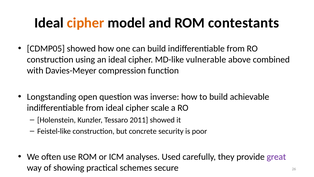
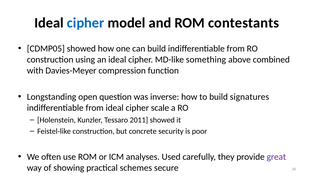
cipher at (86, 23) colour: orange -> blue
vulnerable: vulnerable -> something
achievable: achievable -> signatures
